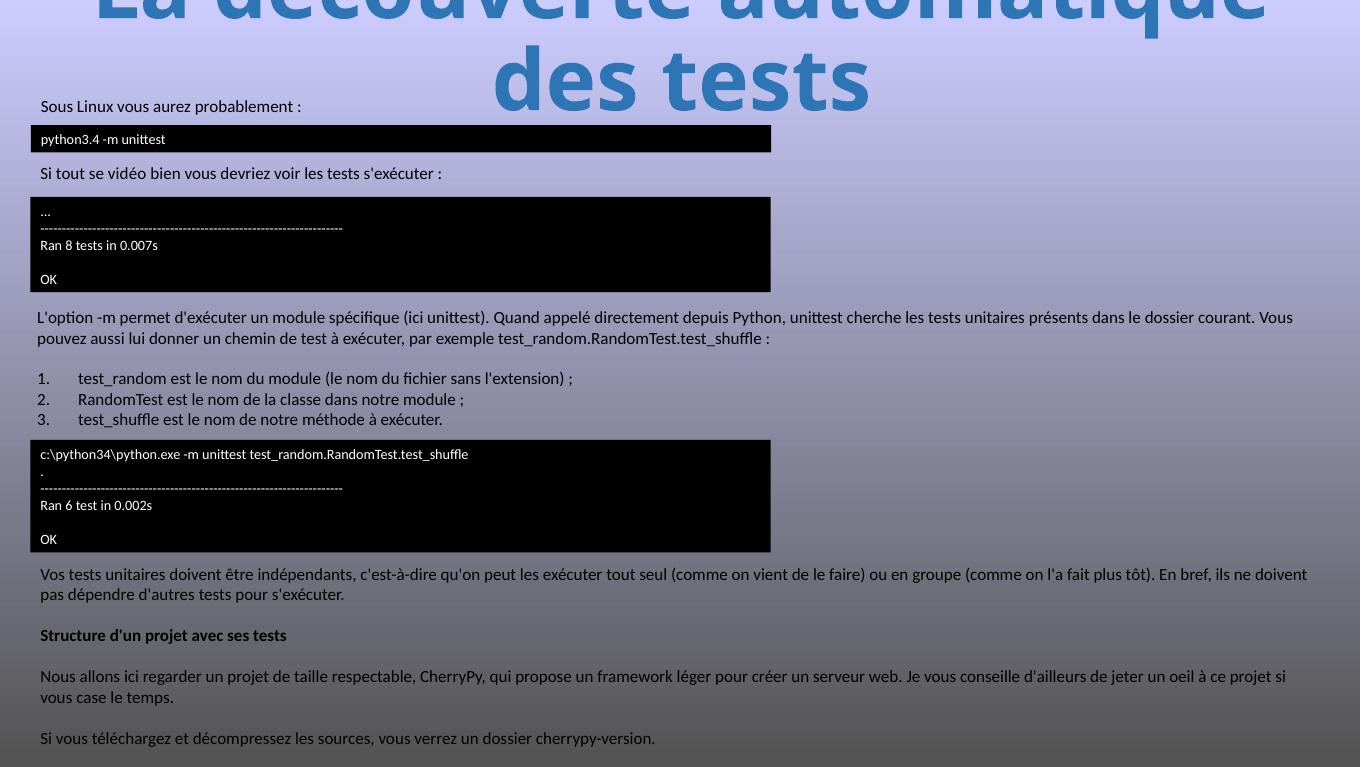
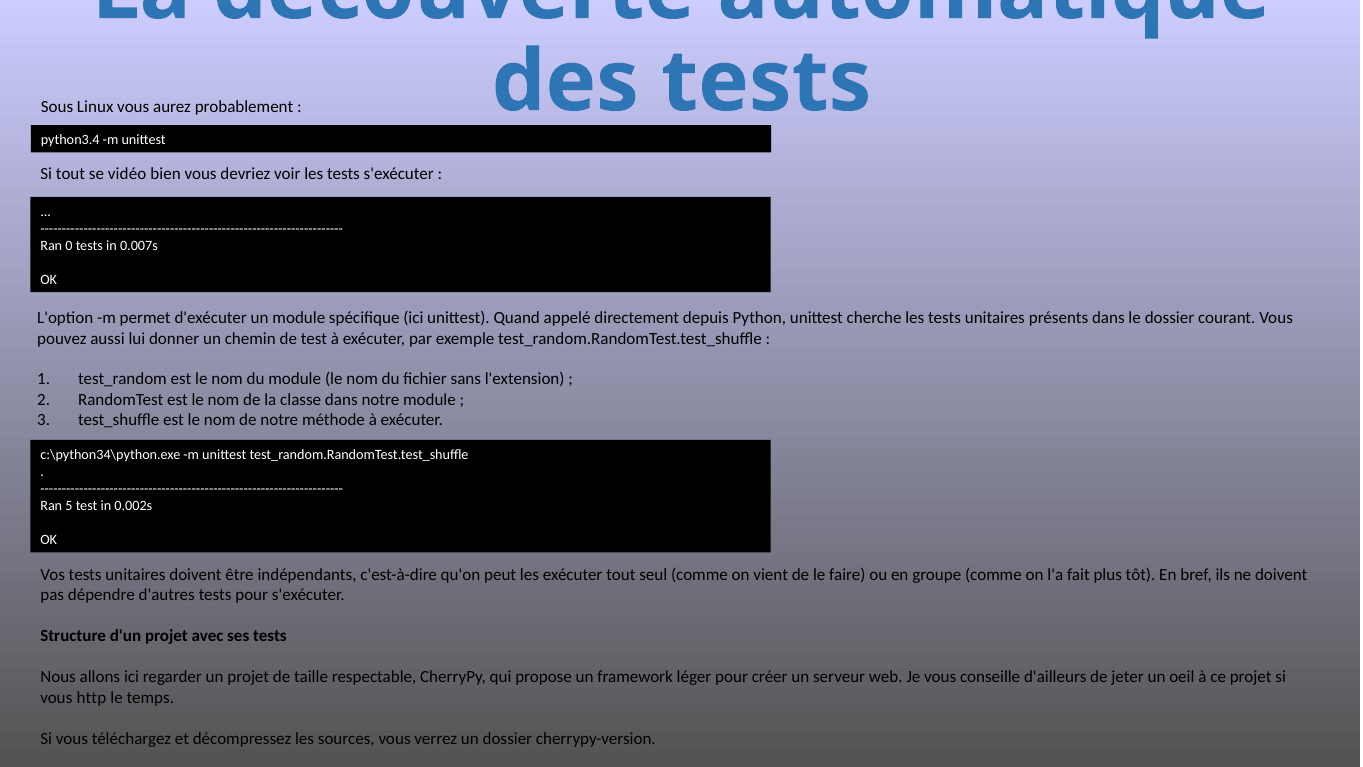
8: 8 -> 0
6: 6 -> 5
case: case -> http
